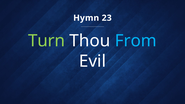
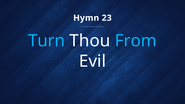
Turn colour: light green -> light blue
